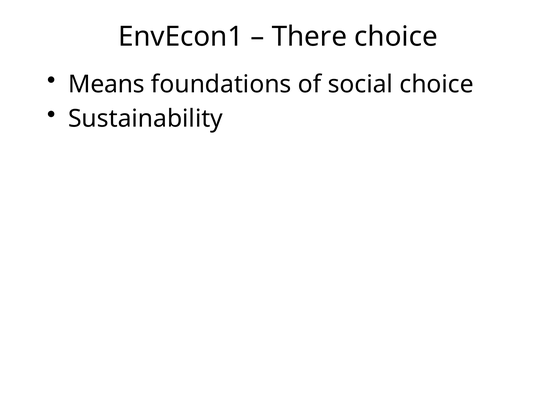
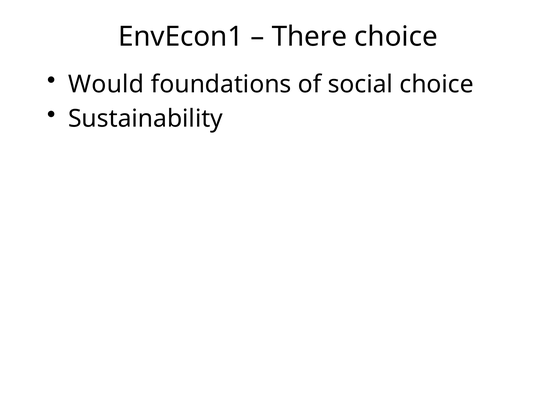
Means: Means -> Would
